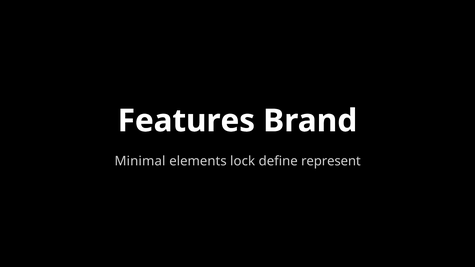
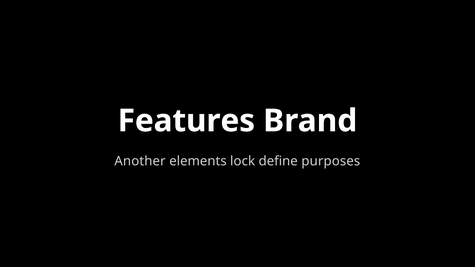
Minimal: Minimal -> Another
represent: represent -> purposes
